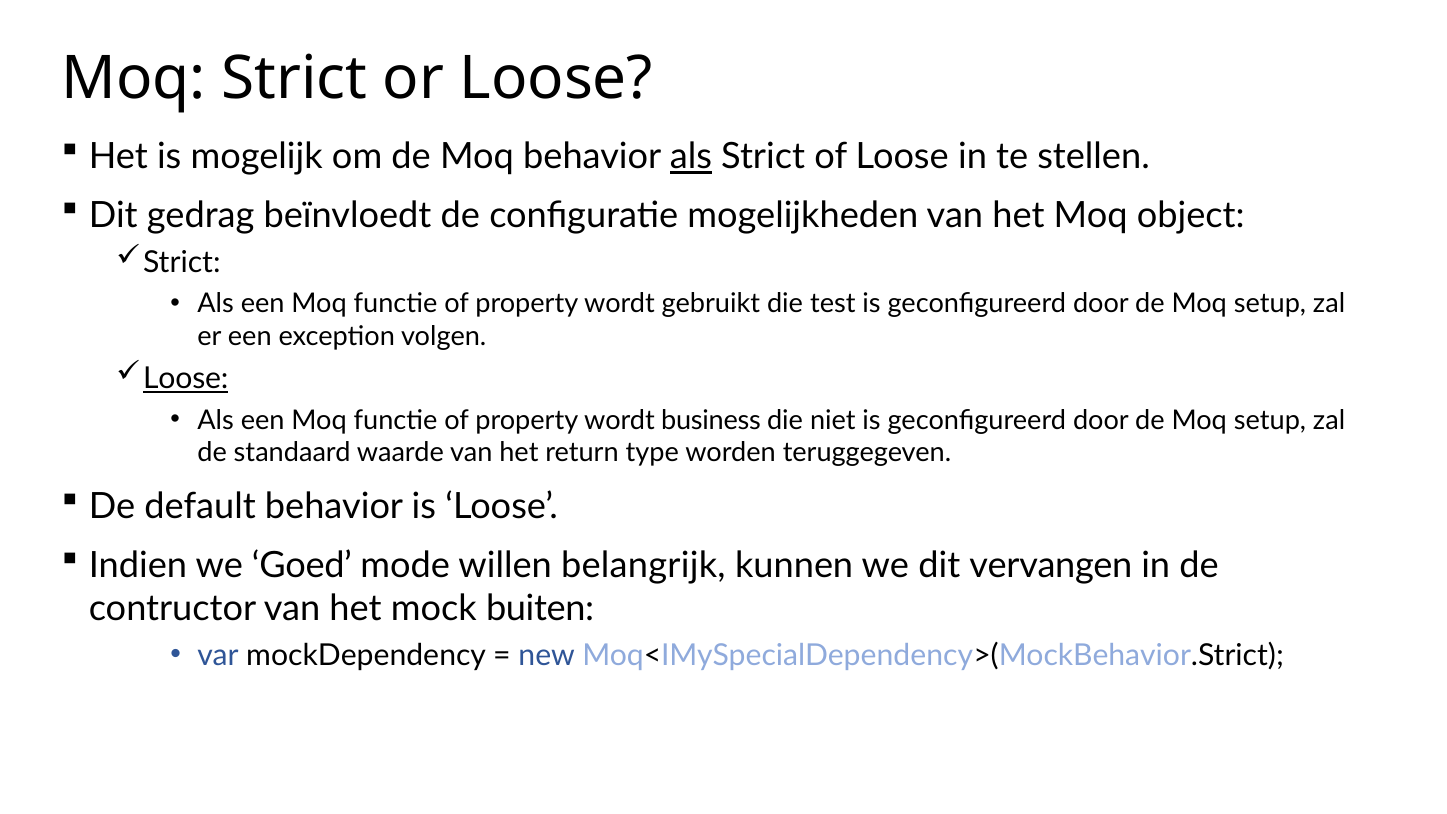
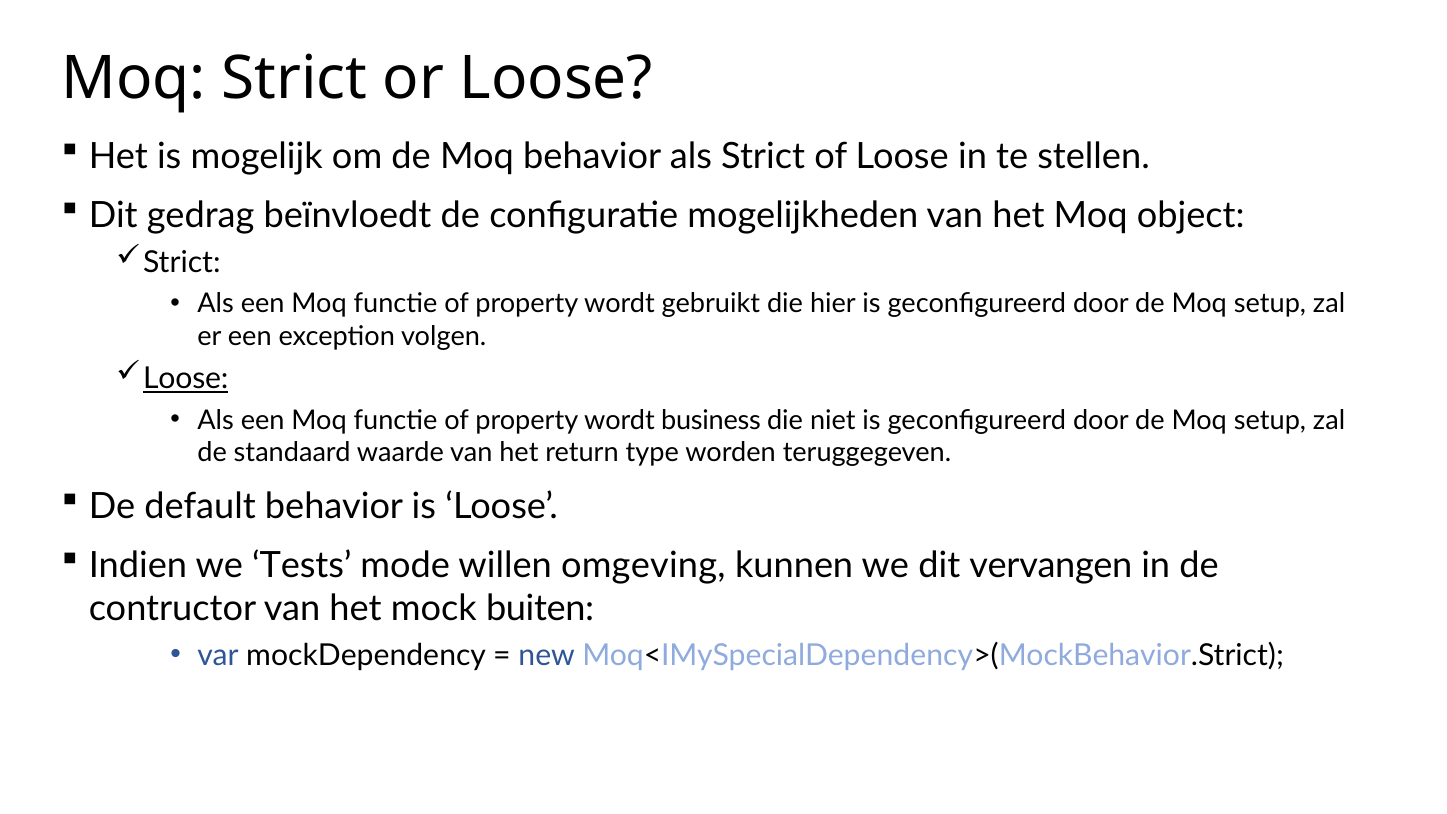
als at (691, 157) underline: present -> none
test: test -> hier
Goed: Goed -> Tests
belangrijk: belangrijk -> omgeving
